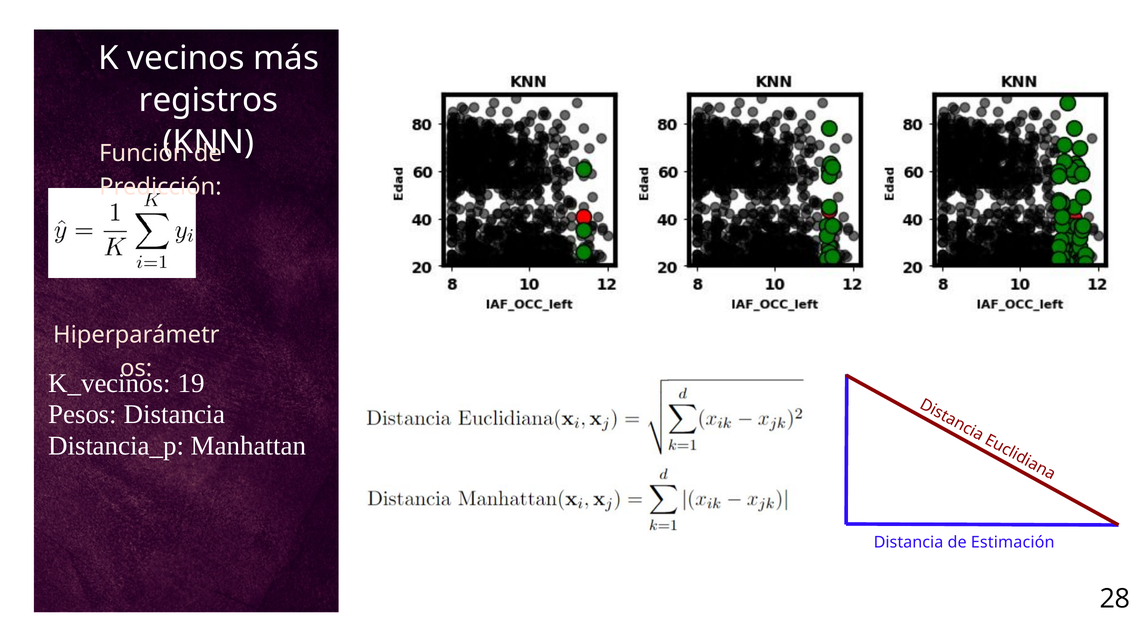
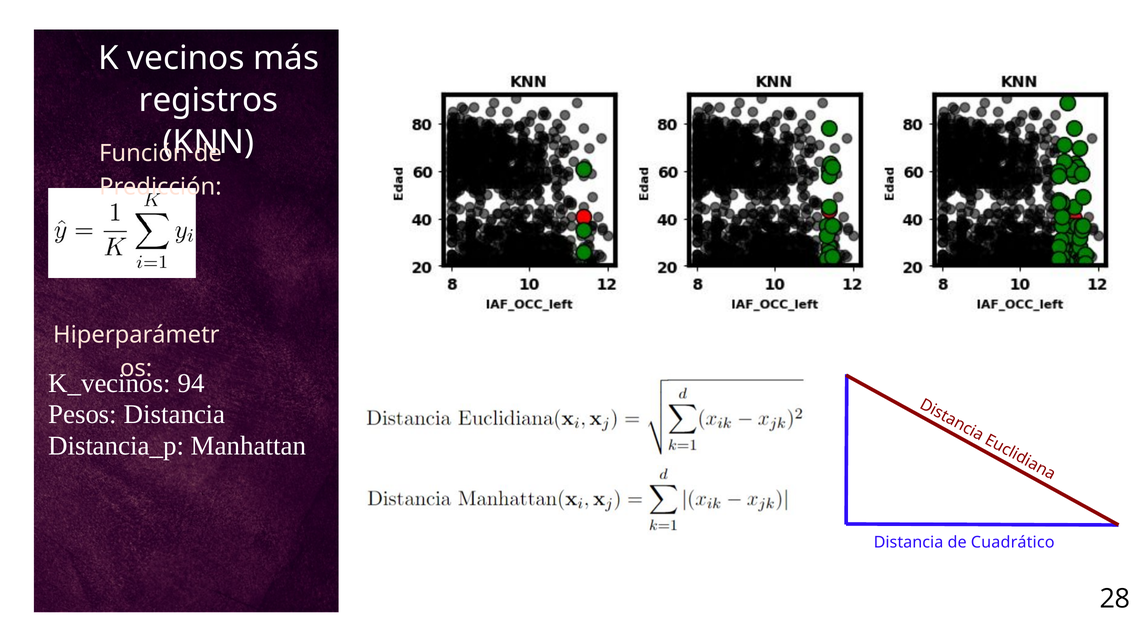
19: 19 -> 94
Estimación: Estimación -> Cuadrático
